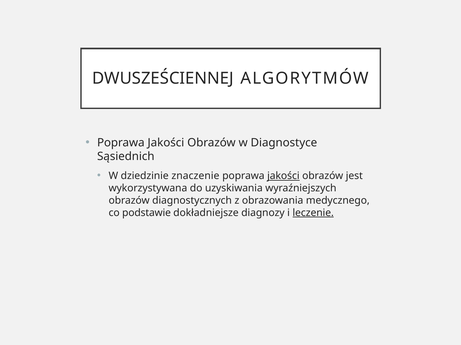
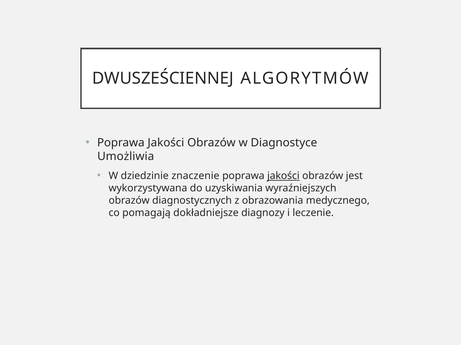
Sąsiednich: Sąsiednich -> Umożliwia
podstawie: podstawie -> pomagają
leczenie underline: present -> none
